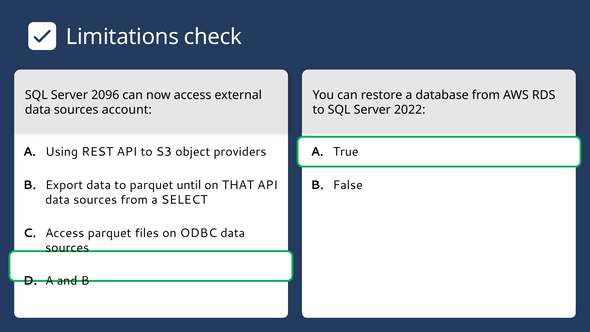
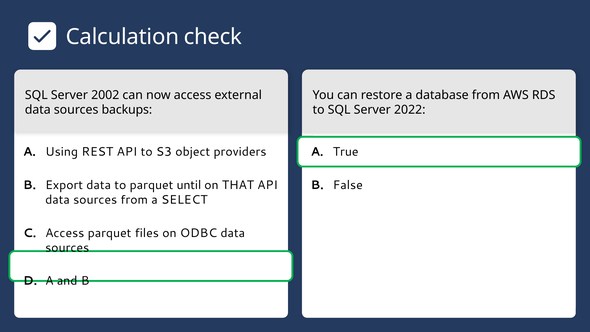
Limitations: Limitations -> Calculation
2096: 2096 -> 2002
account: account -> backups
